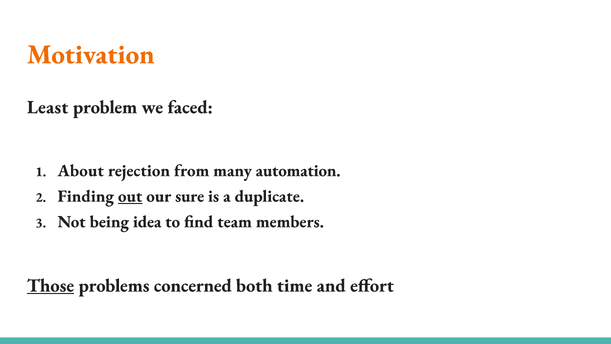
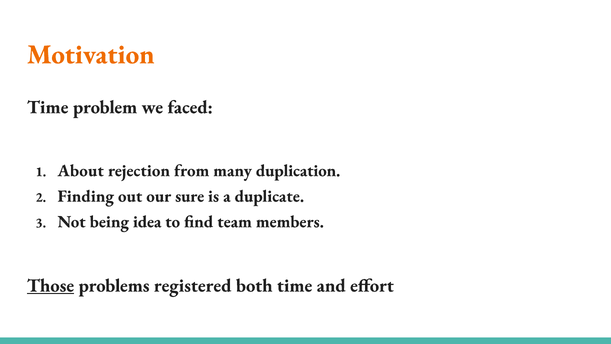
Least at (48, 107): Least -> Time
automation: automation -> duplication
out underline: present -> none
concerned: concerned -> registered
